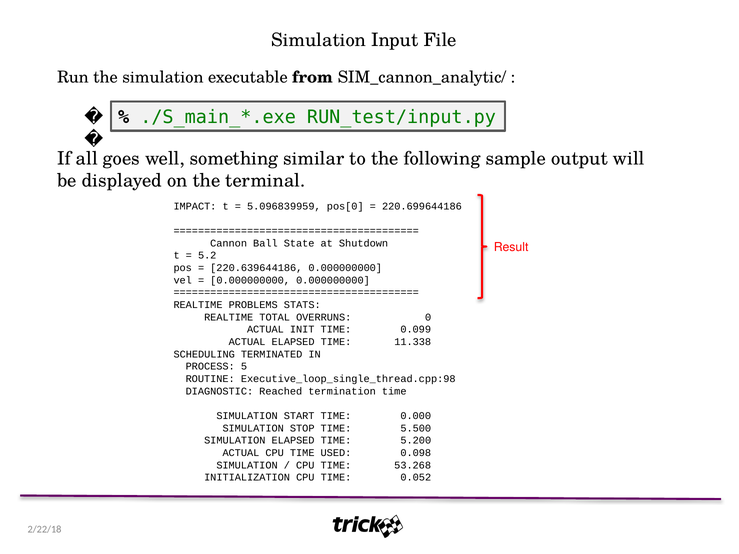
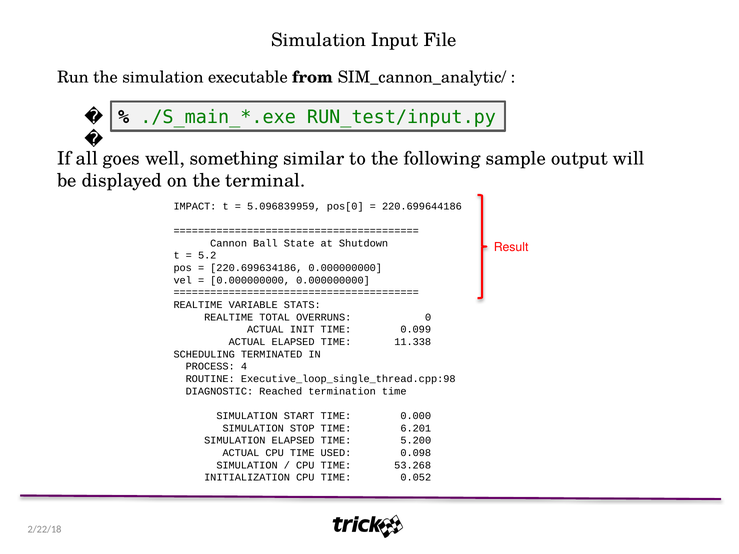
220.639644186: 220.639644186 -> 220.699634186
PROBLEMS: PROBLEMS -> VARIABLE
5: 5 -> 4
5.500: 5.500 -> 6.201
